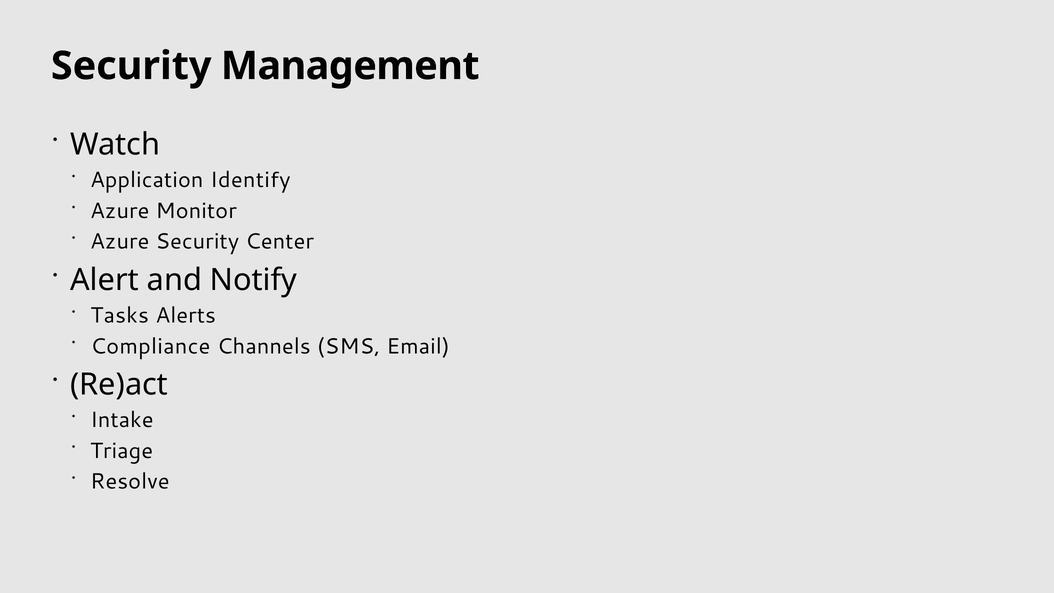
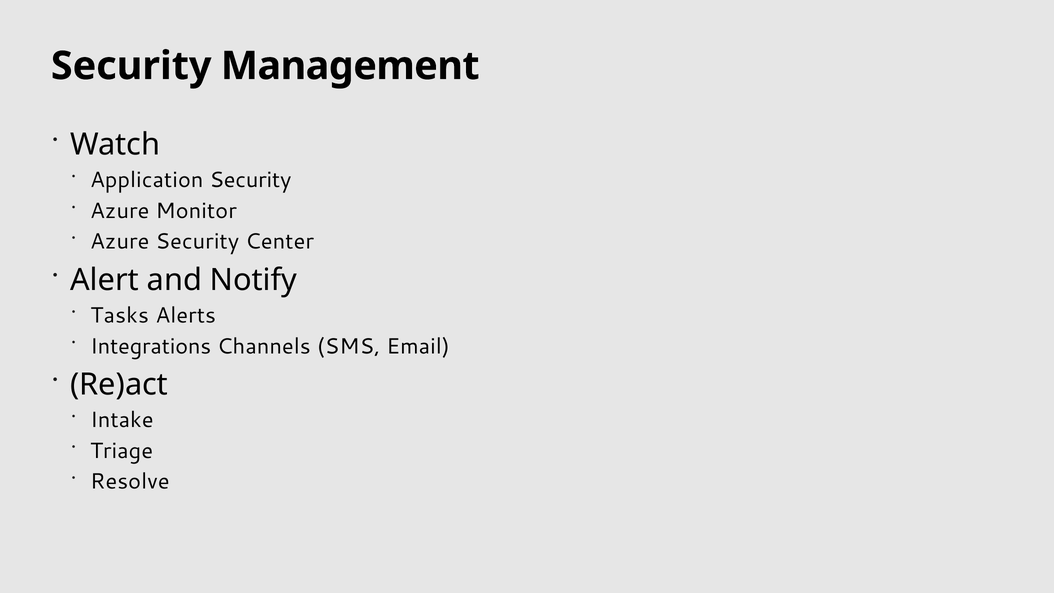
Application Identify: Identify -> Security
Compliance: Compliance -> Integrations
